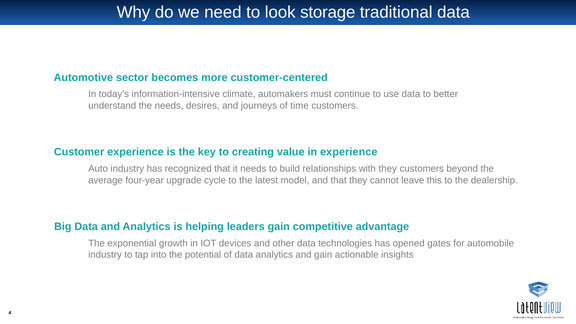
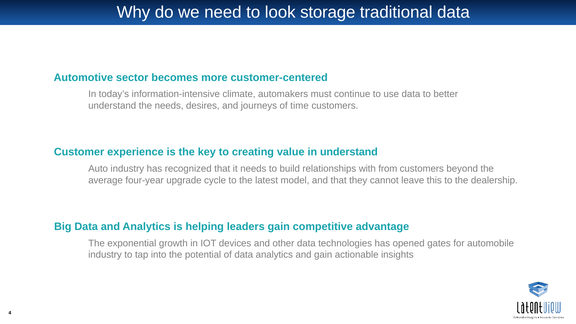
in experience: experience -> understand
with they: they -> from
